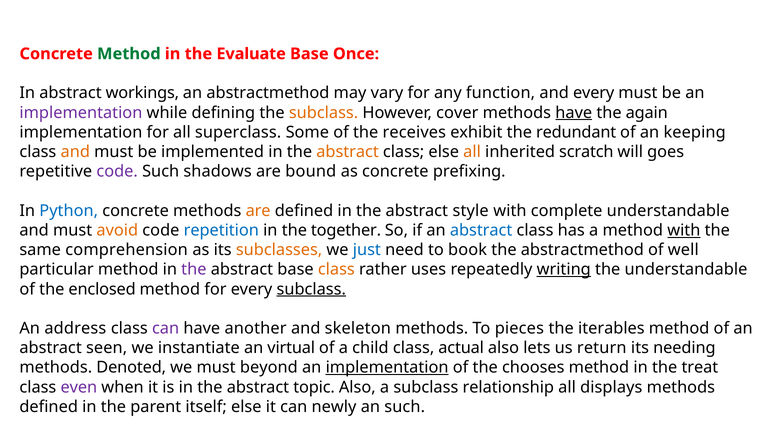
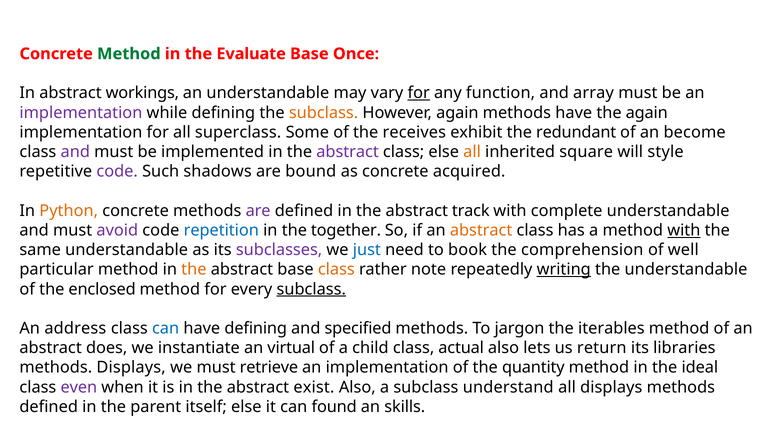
an abstractmethod: abstractmethod -> understandable
for at (419, 93) underline: none -> present
and every: every -> array
However cover: cover -> again
have at (574, 113) underline: present -> none
keeping: keeping -> become
and at (75, 152) colour: orange -> purple
abstract at (348, 152) colour: orange -> purple
scratch: scratch -> square
goes: goes -> style
prefixing: prefixing -> acquired
Python colour: blue -> orange
are at (258, 211) colour: orange -> purple
style: style -> track
avoid colour: orange -> purple
abstract at (481, 230) colour: blue -> orange
same comprehension: comprehension -> understandable
subclasses colour: orange -> purple
the abstractmethod: abstractmethod -> comprehension
the at (194, 270) colour: purple -> orange
uses: uses -> note
can at (166, 328) colour: purple -> blue
have another: another -> defining
skeleton: skeleton -> specified
pieces: pieces -> jargon
seen: seen -> does
needing: needing -> libraries
methods Denoted: Denoted -> Displays
beyond: beyond -> retrieve
implementation at (387, 368) underline: present -> none
chooses: chooses -> quantity
treat: treat -> ideal
topic: topic -> exist
relationship: relationship -> understand
newly: newly -> found
an such: such -> skills
